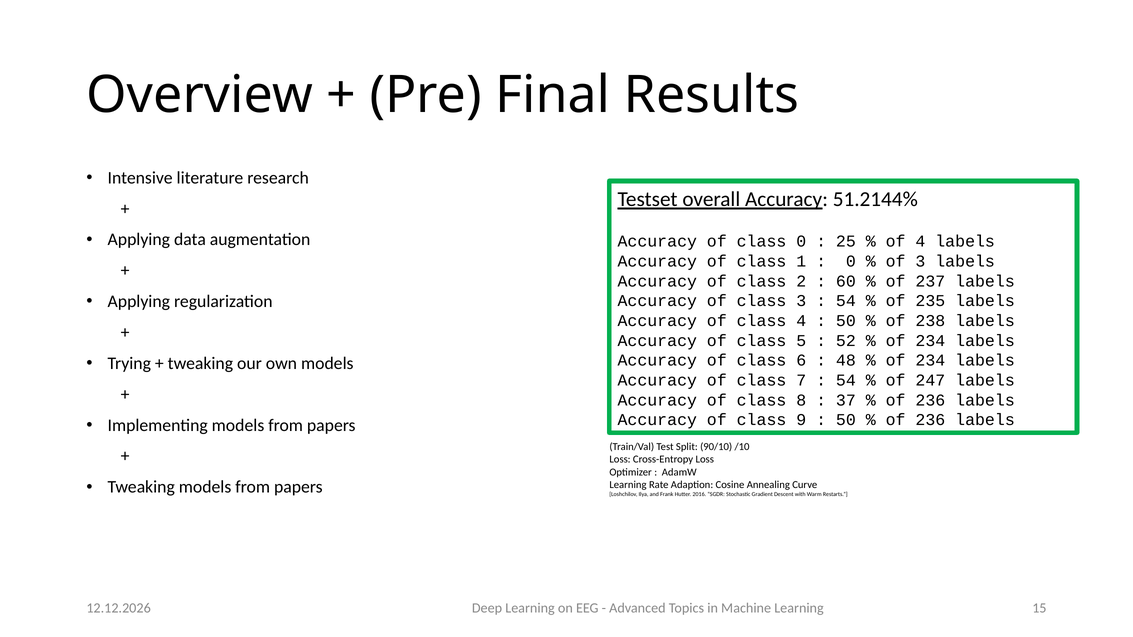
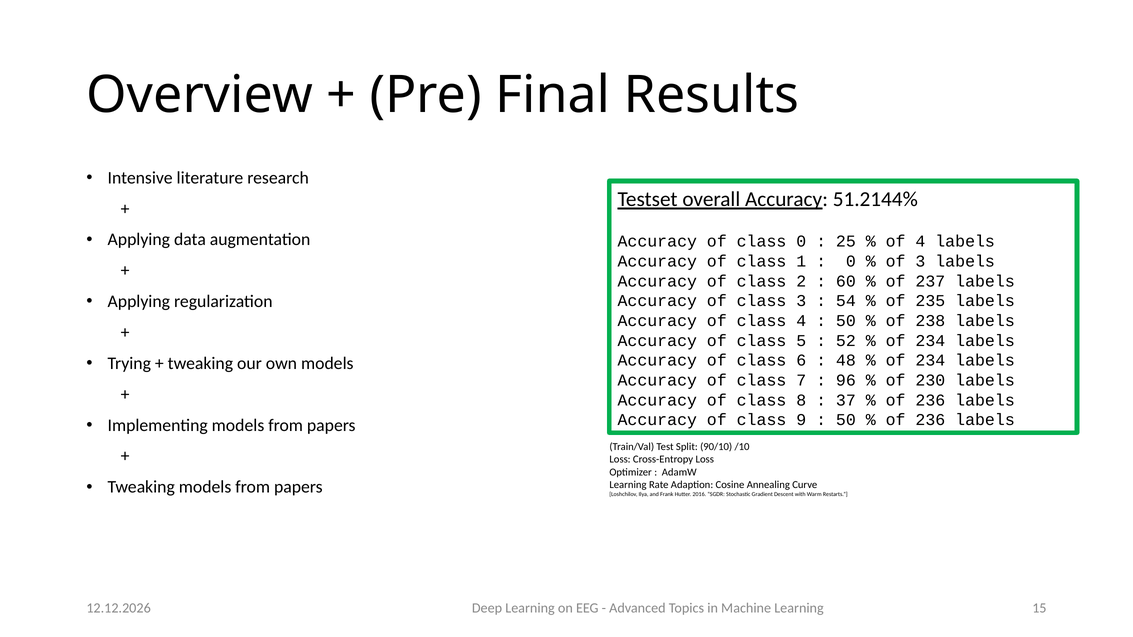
54 at (846, 380): 54 -> 96
247: 247 -> 230
